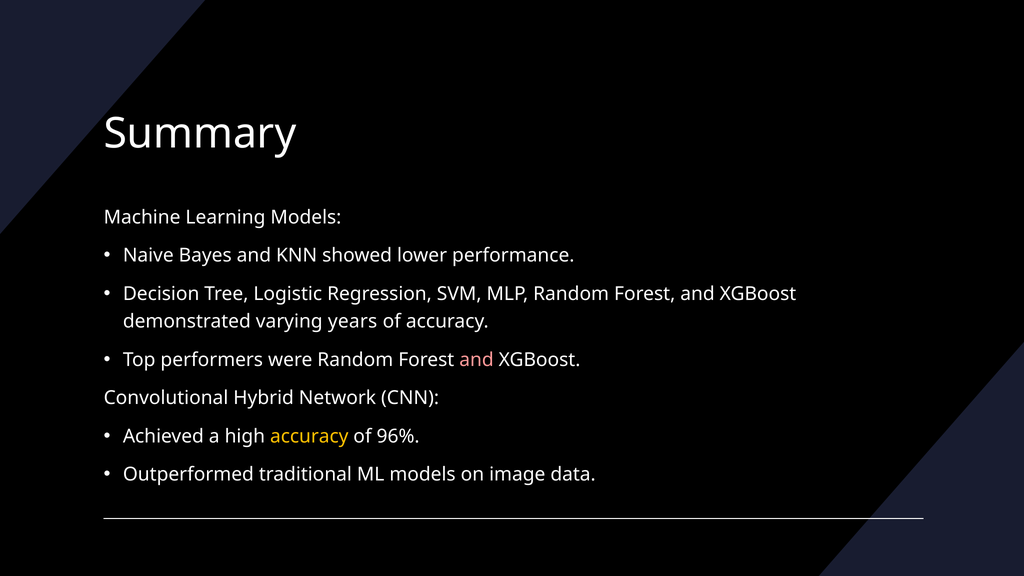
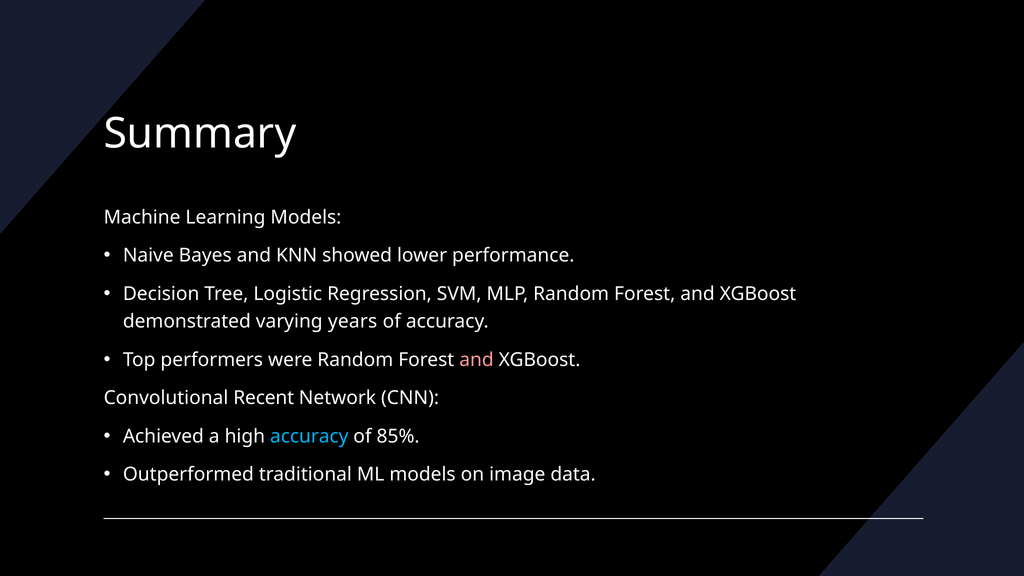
Hybrid: Hybrid -> Recent
accuracy at (309, 436) colour: yellow -> light blue
96%: 96% -> 85%
